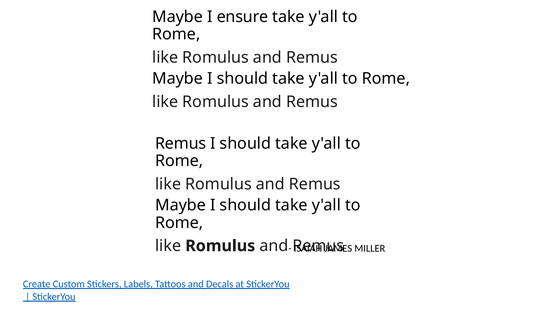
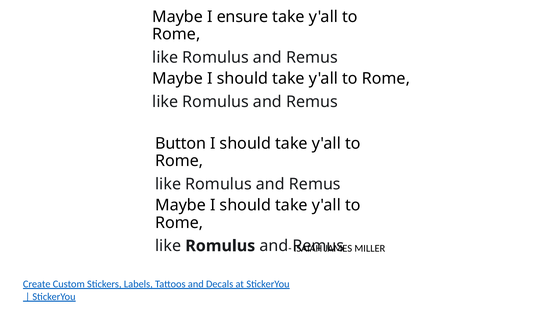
Remus at (181, 143): Remus -> Button
